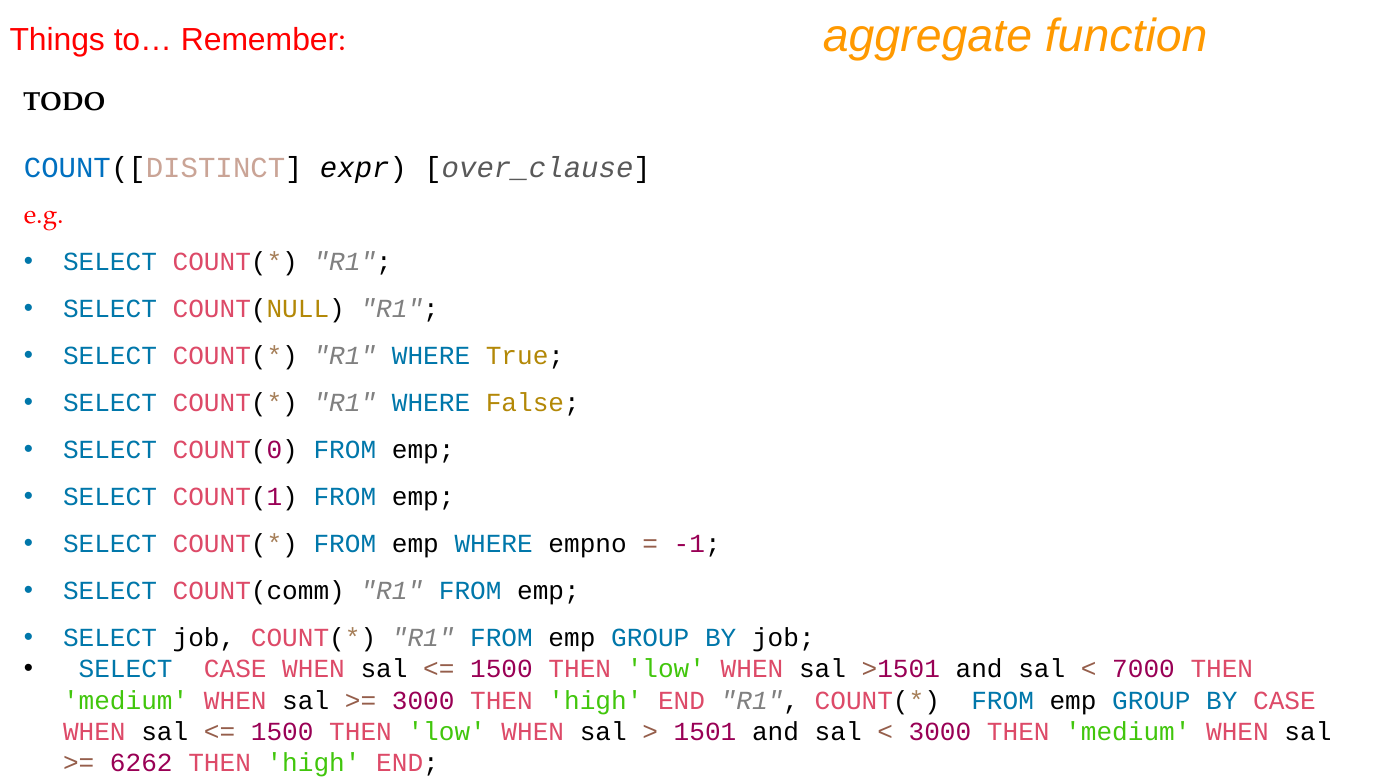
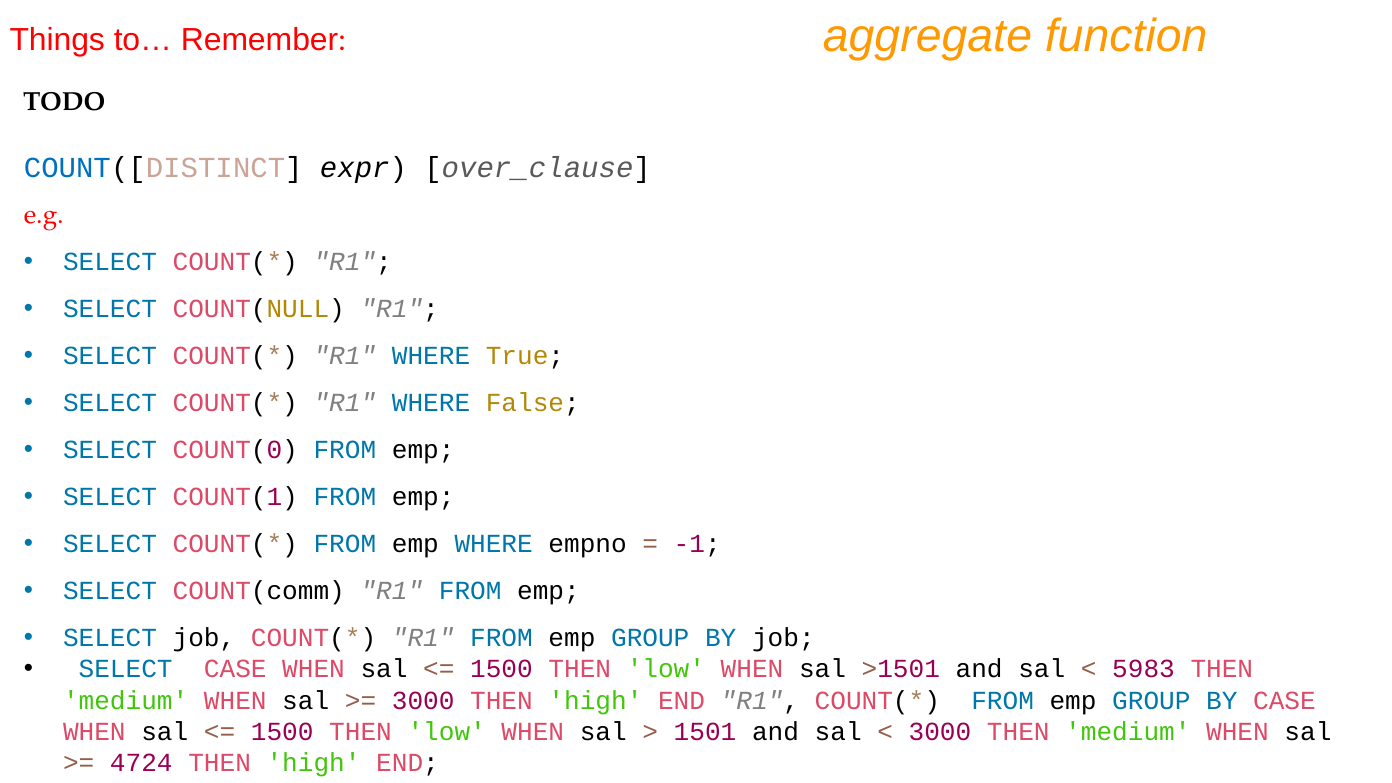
7000: 7000 -> 5983
6262: 6262 -> 4724
